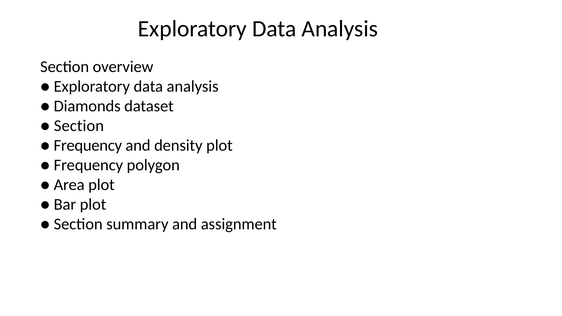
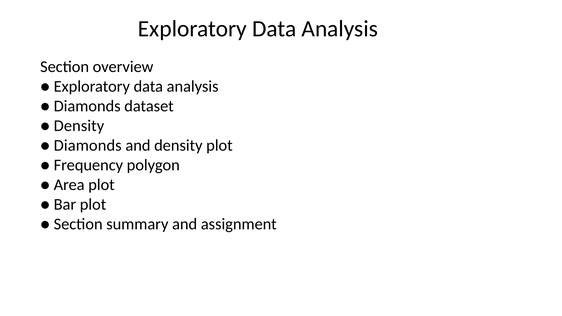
Section at (79, 126): Section -> Density
Frequency at (88, 145): Frequency -> Diamonds
